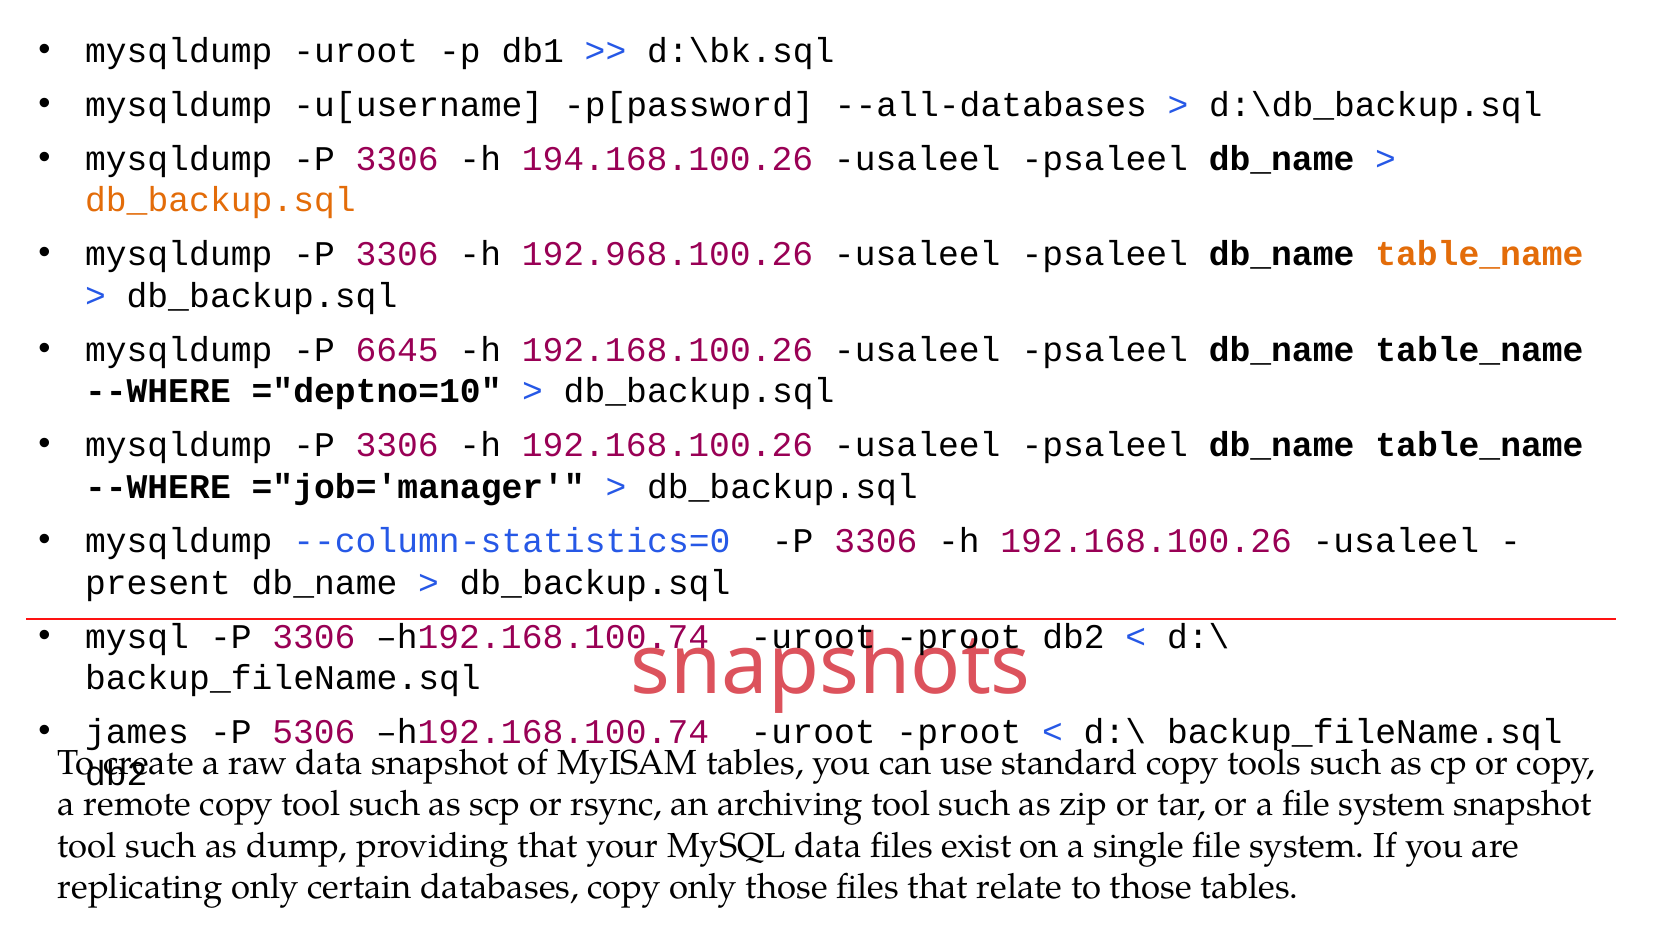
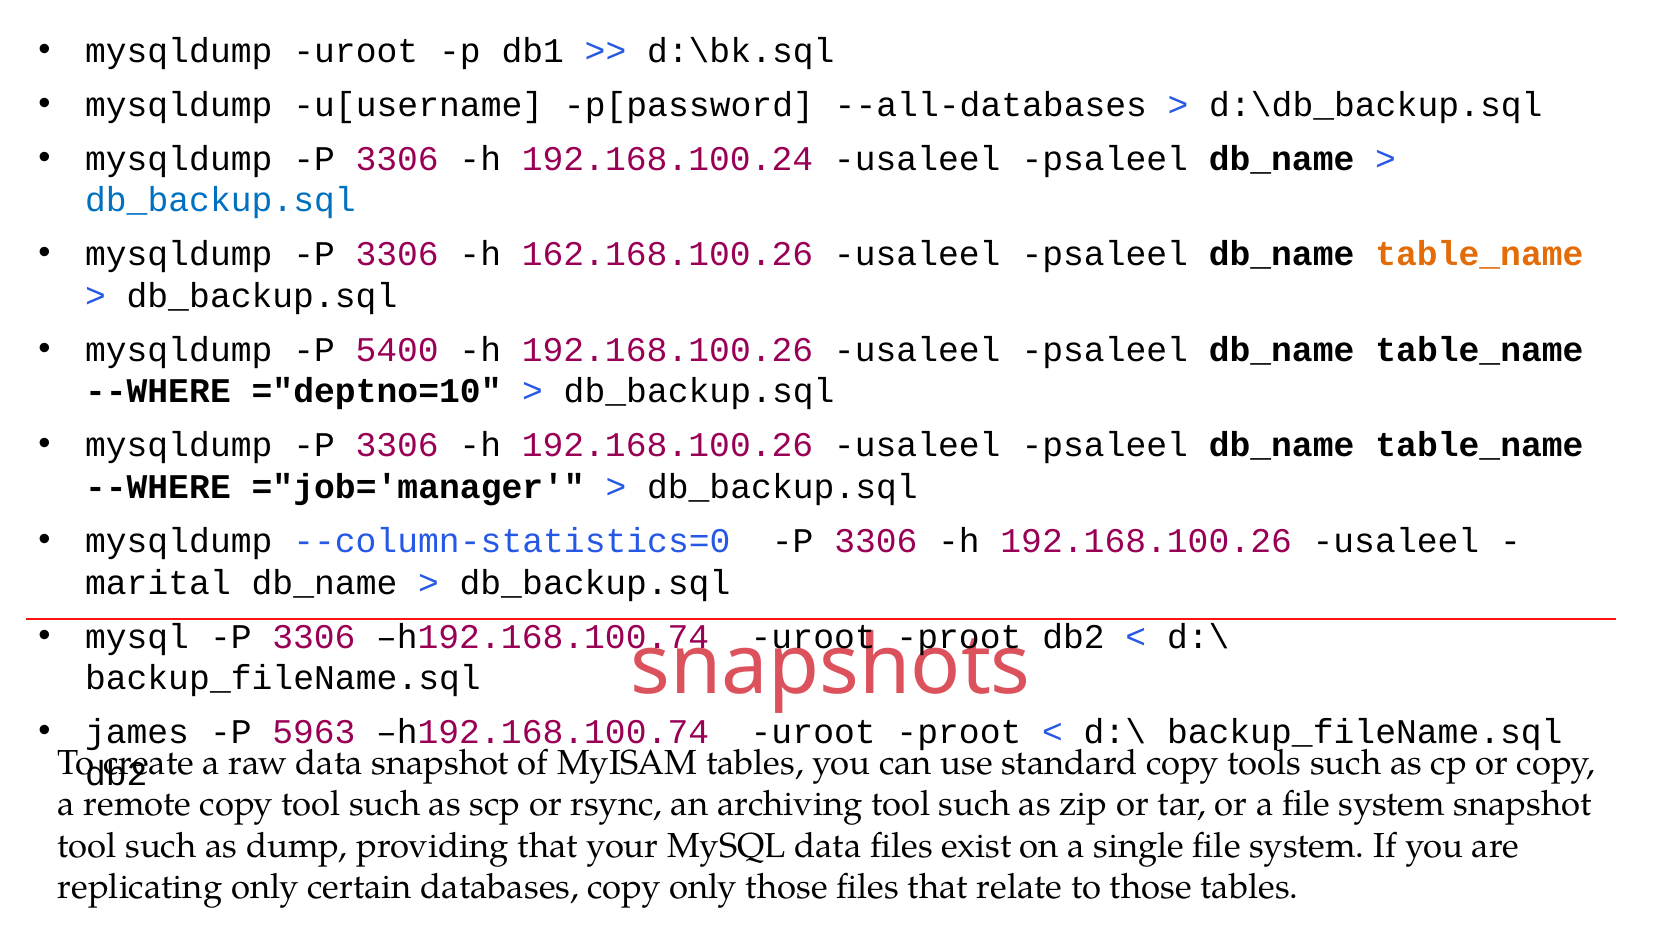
194.168.100.26: 194.168.100.26 -> 192.168.100.24
db_backup.sql at (220, 200) colour: orange -> blue
192.968.100.26: 192.968.100.26 -> 162.168.100.26
6645: 6645 -> 5400
present: present -> marital
5306: 5306 -> 5963
